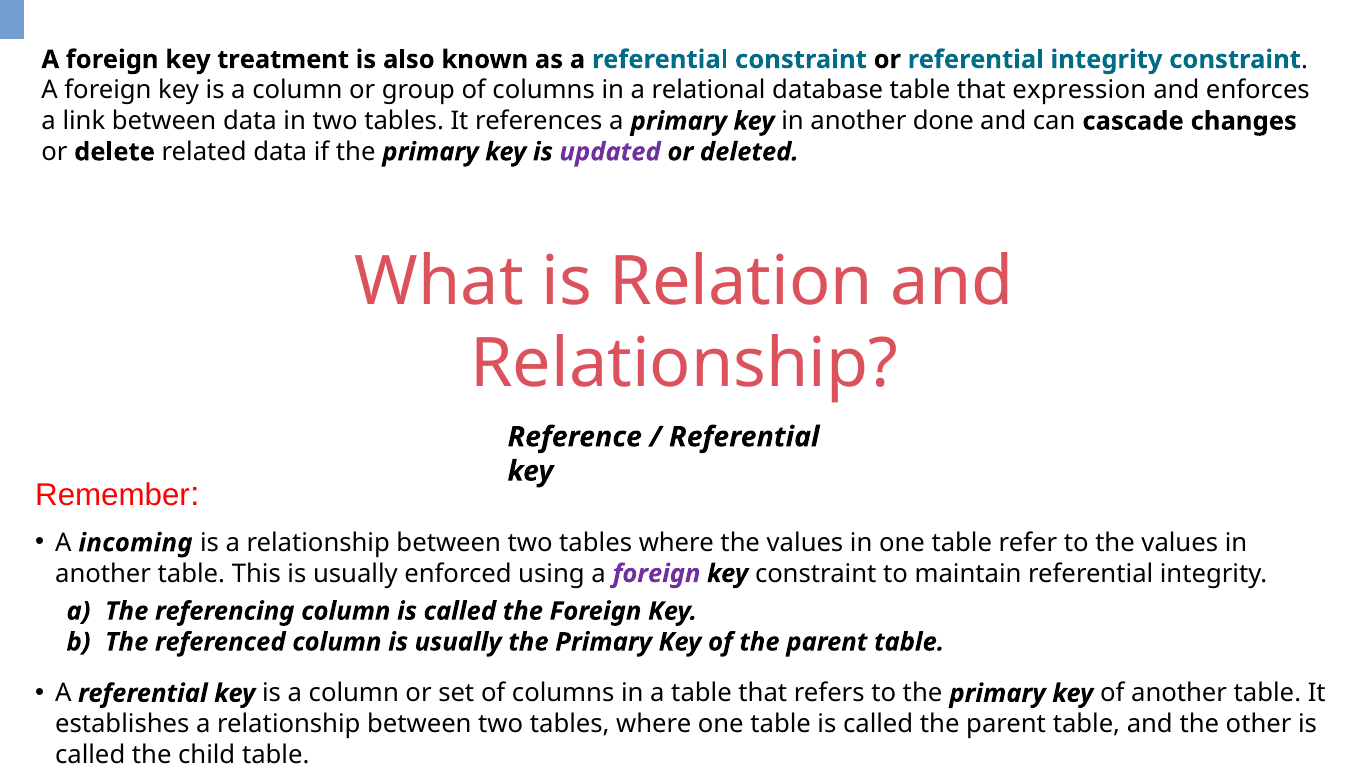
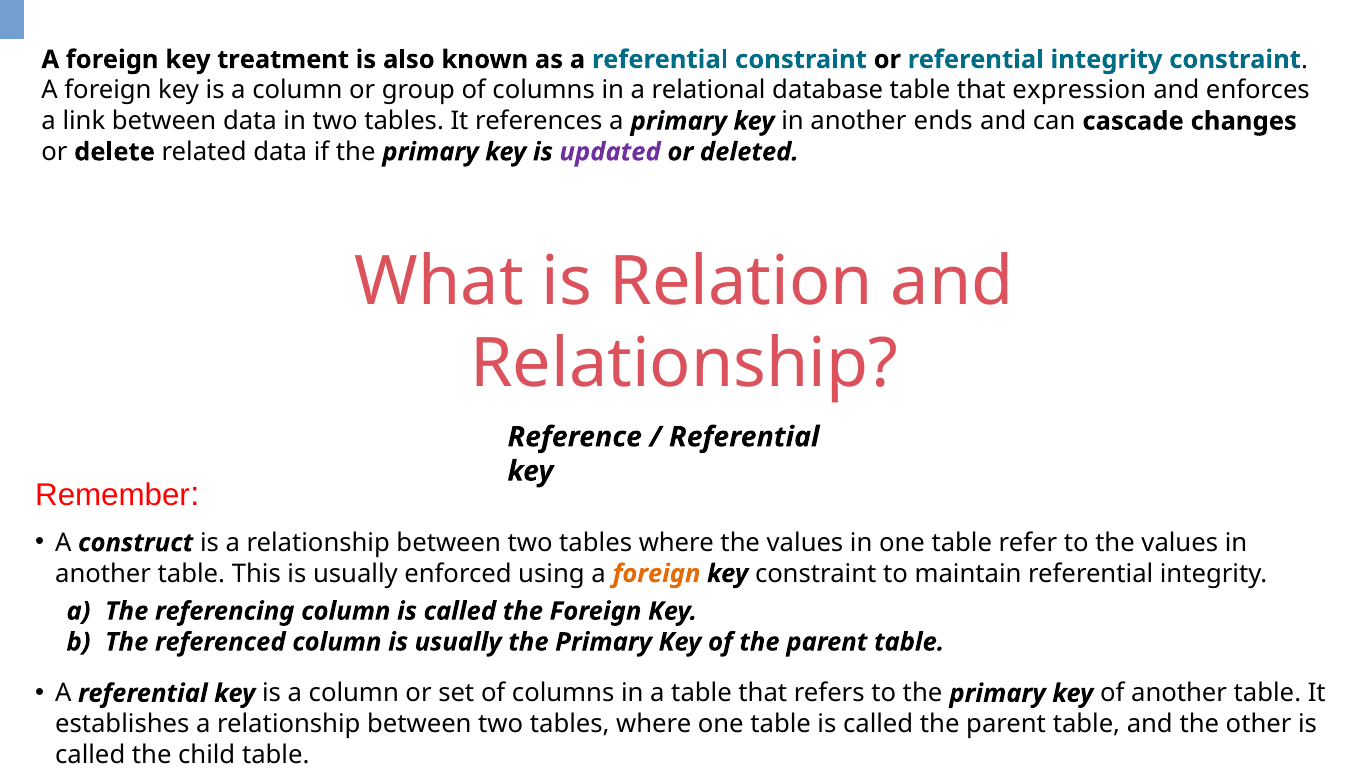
done: done -> ends
incoming: incoming -> construct
foreign at (657, 574) colour: purple -> orange
